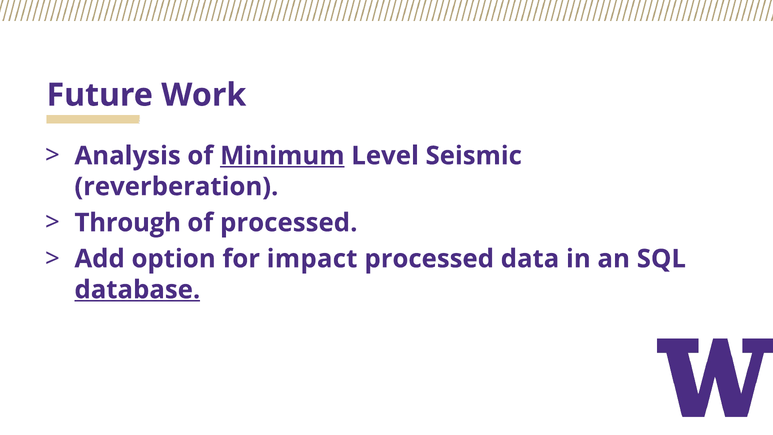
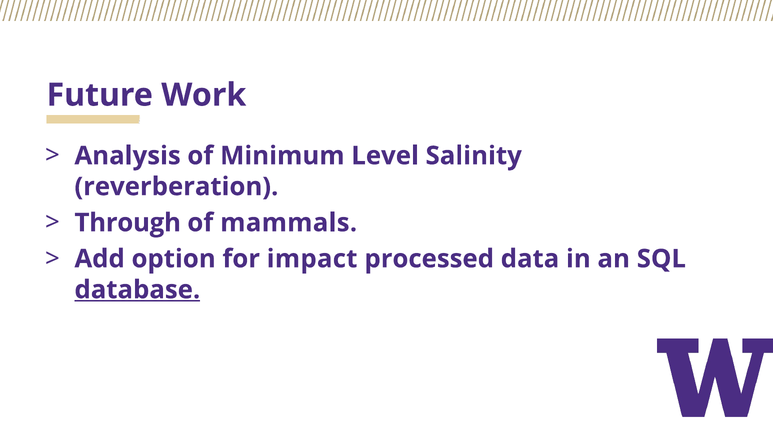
Minimum underline: present -> none
Seismic: Seismic -> Salinity
of processed: processed -> mammals
